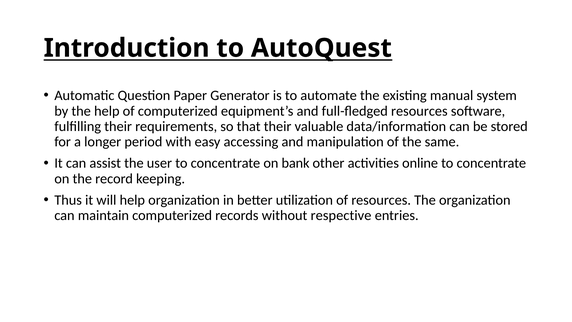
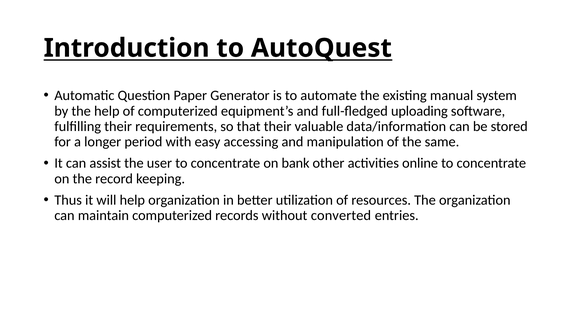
full-fledged resources: resources -> uploading
respective: respective -> converted
